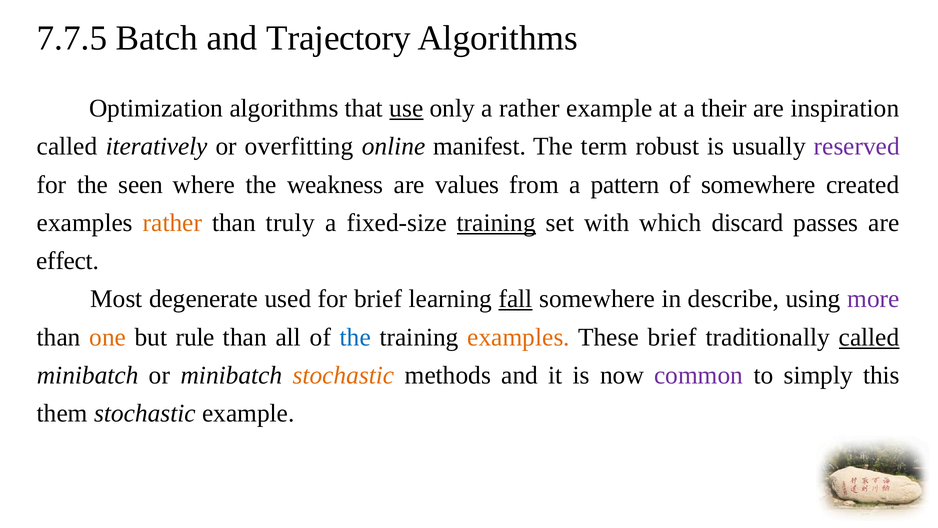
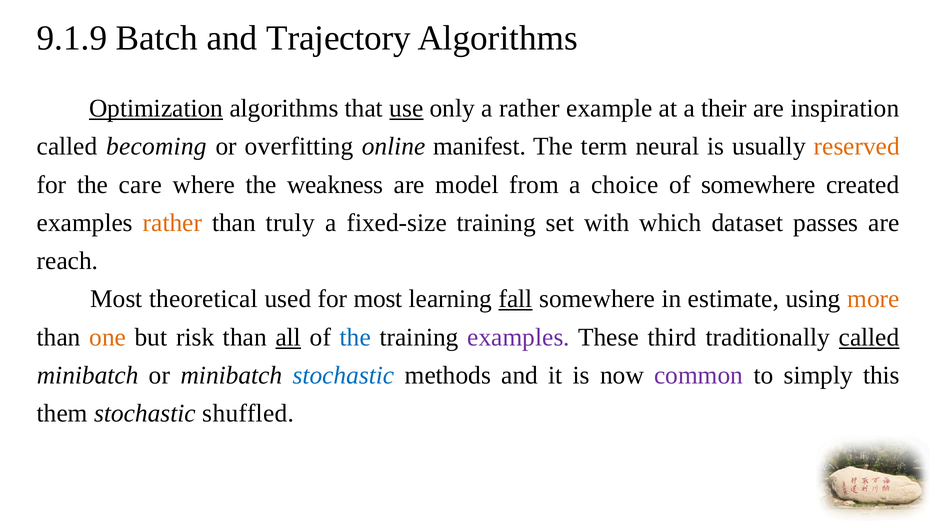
7.7.5: 7.7.5 -> 9.1.9
Optimization underline: none -> present
iteratively: iteratively -> becoming
robust: robust -> neural
reserved colour: purple -> orange
seen: seen -> care
values: values -> model
pattern: pattern -> choice
training at (496, 223) underline: present -> none
discard: discard -> dataset
effect: effect -> reach
degenerate: degenerate -> theoretical
for brief: brief -> most
describe: describe -> estimate
more colour: purple -> orange
rule: rule -> risk
all underline: none -> present
examples at (519, 337) colour: orange -> purple
These brief: brief -> third
stochastic at (343, 375) colour: orange -> blue
stochastic example: example -> shuffled
